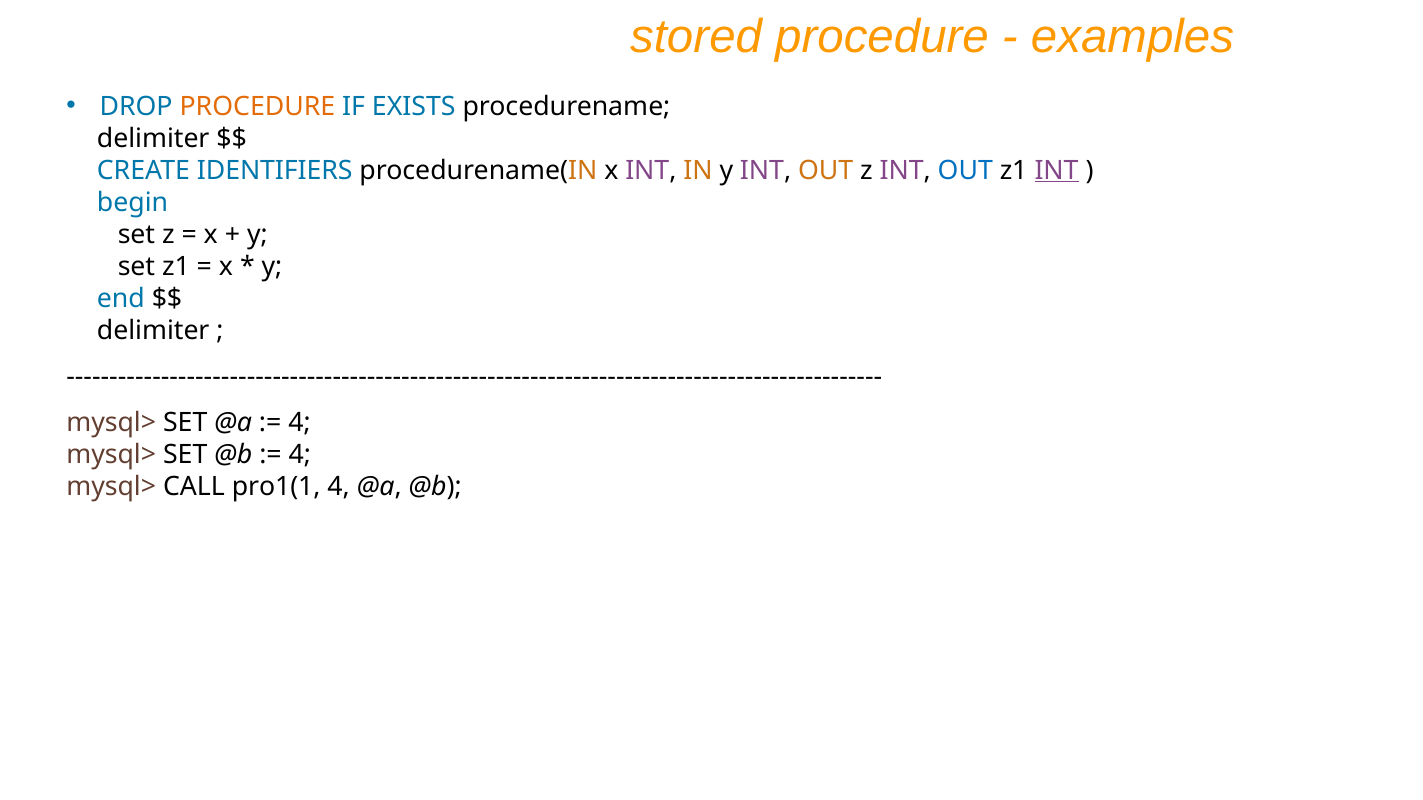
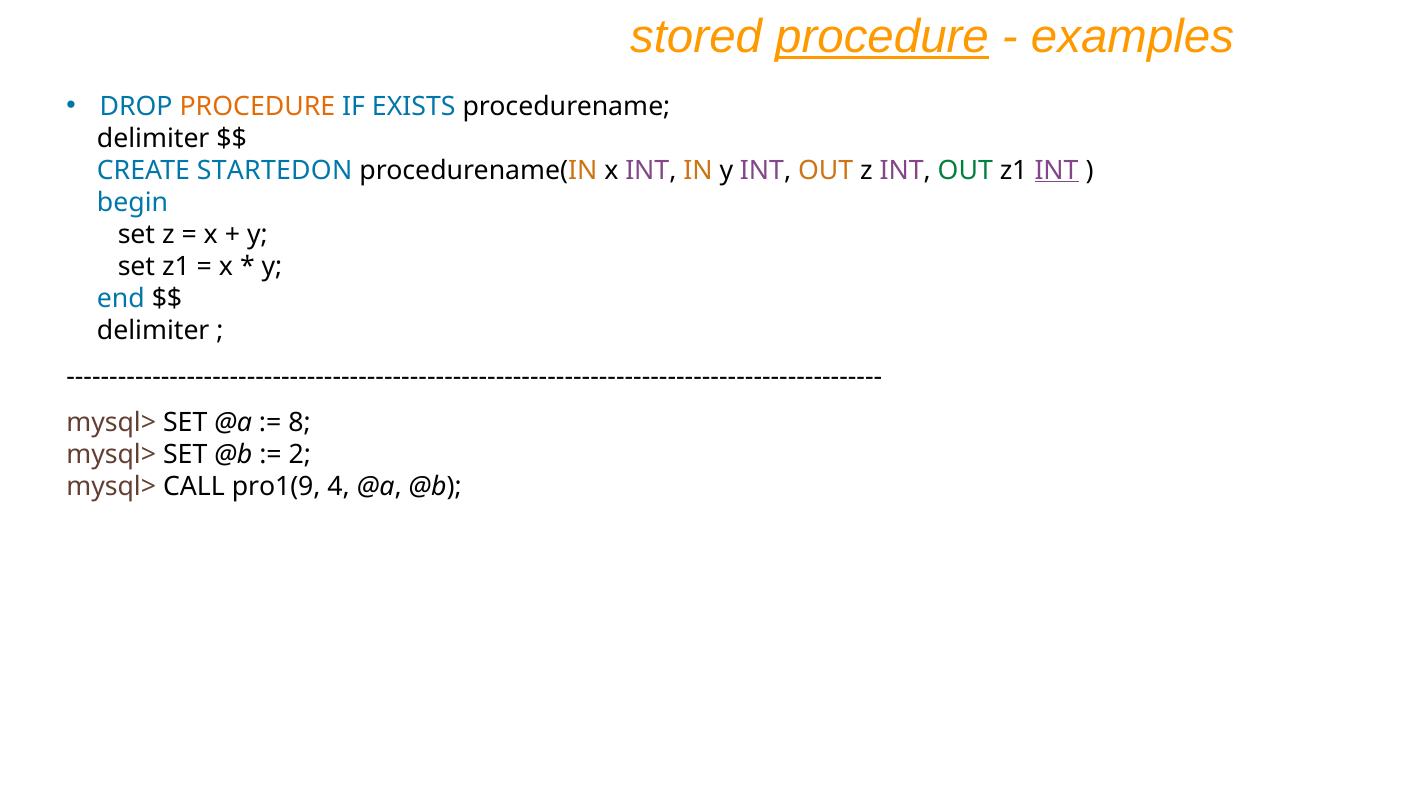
procedure at (882, 37) underline: none -> present
IDENTIFIERS: IDENTIFIERS -> STARTEDON
OUT at (965, 170) colour: blue -> green
4 at (300, 423): 4 -> 8
4 at (300, 455): 4 -> 2
pro1(1: pro1(1 -> pro1(9
